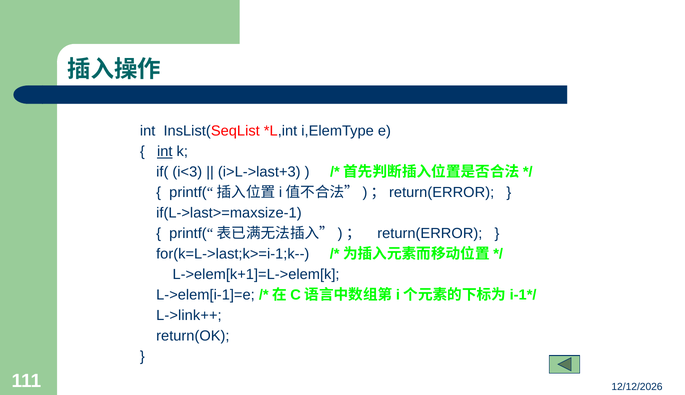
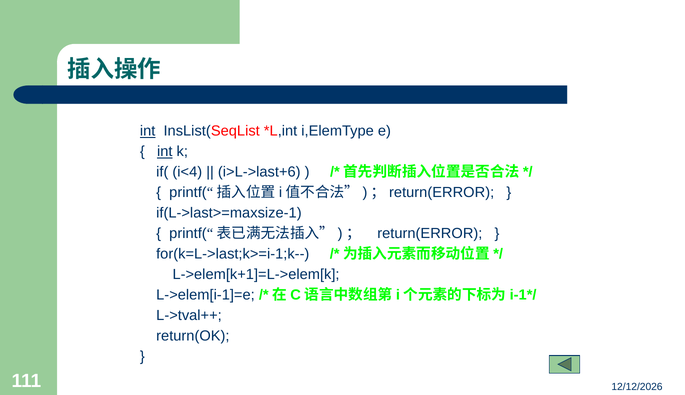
int at (148, 131) underline: none -> present
i<3: i<3 -> i<4
i>L->last+3: i>L->last+3 -> i>L->last+6
L->link++: L->link++ -> L->tval++
